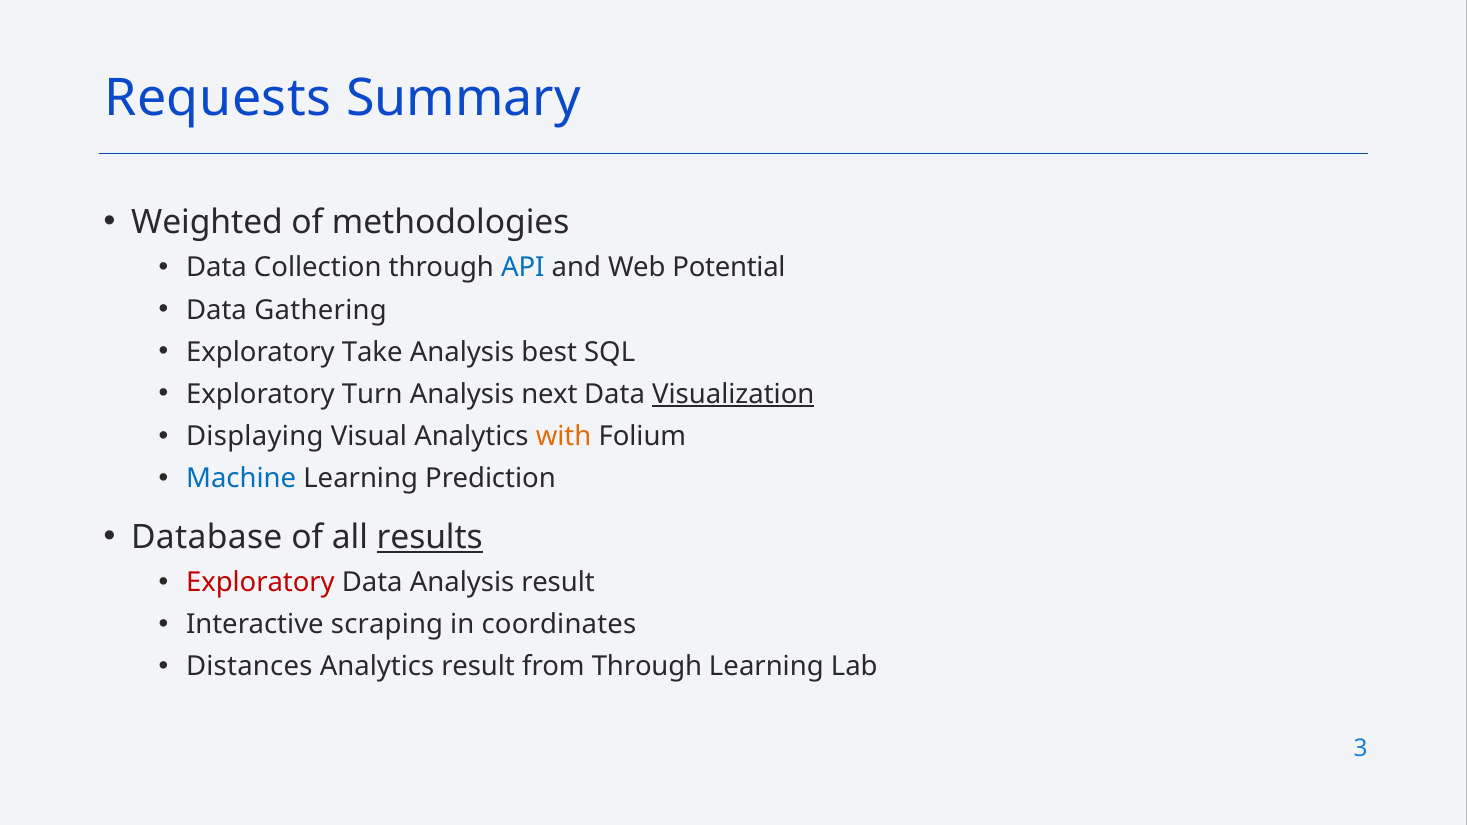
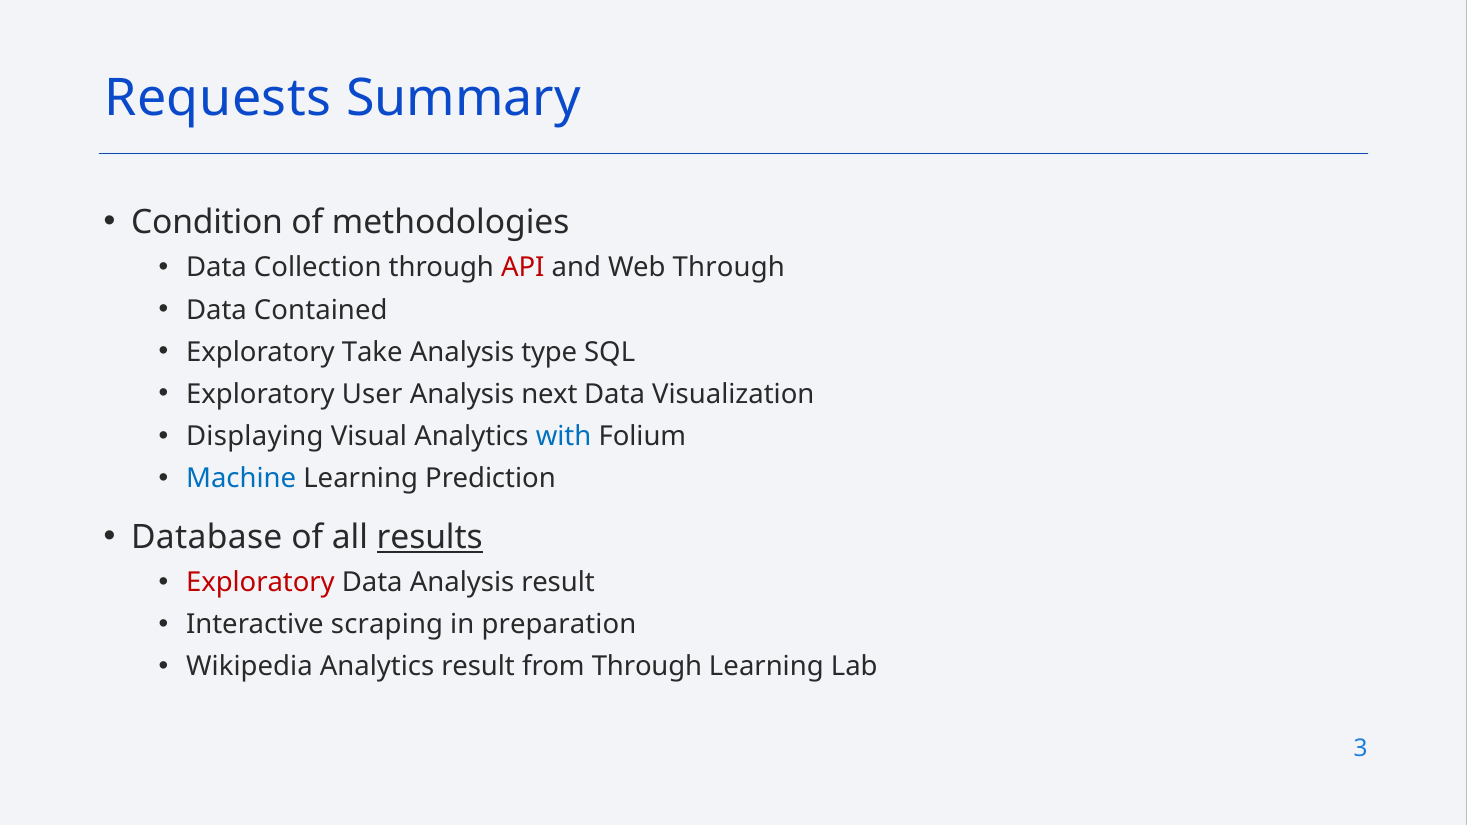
Weighted: Weighted -> Condition
API colour: blue -> red
Web Potential: Potential -> Through
Gathering: Gathering -> Contained
best: best -> type
Turn: Turn -> User
Visualization underline: present -> none
with colour: orange -> blue
coordinates: coordinates -> preparation
Distances: Distances -> Wikipedia
